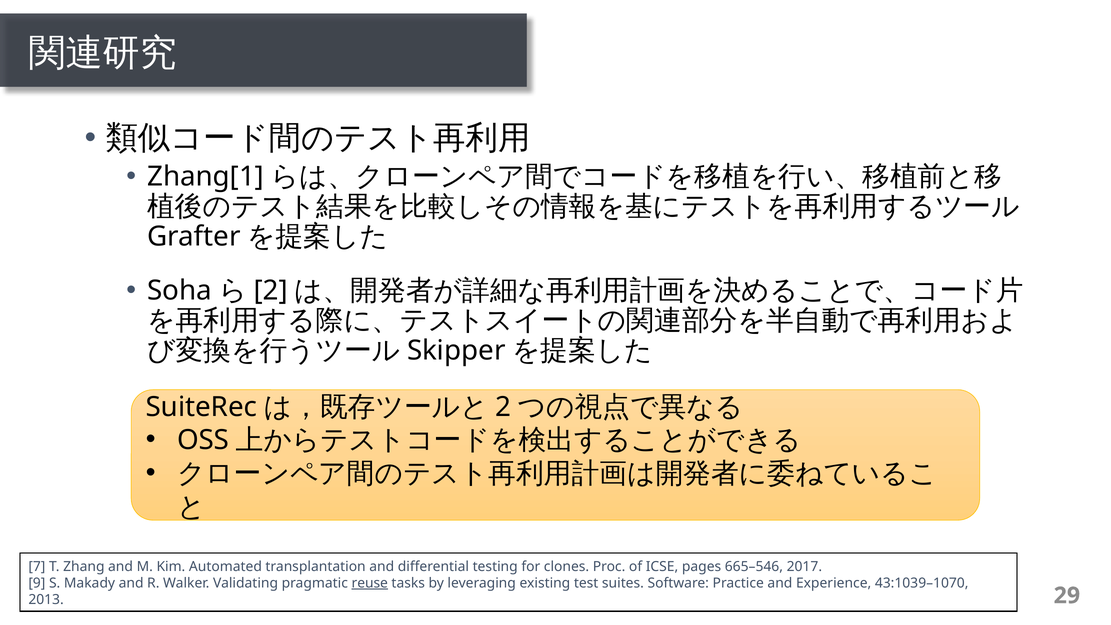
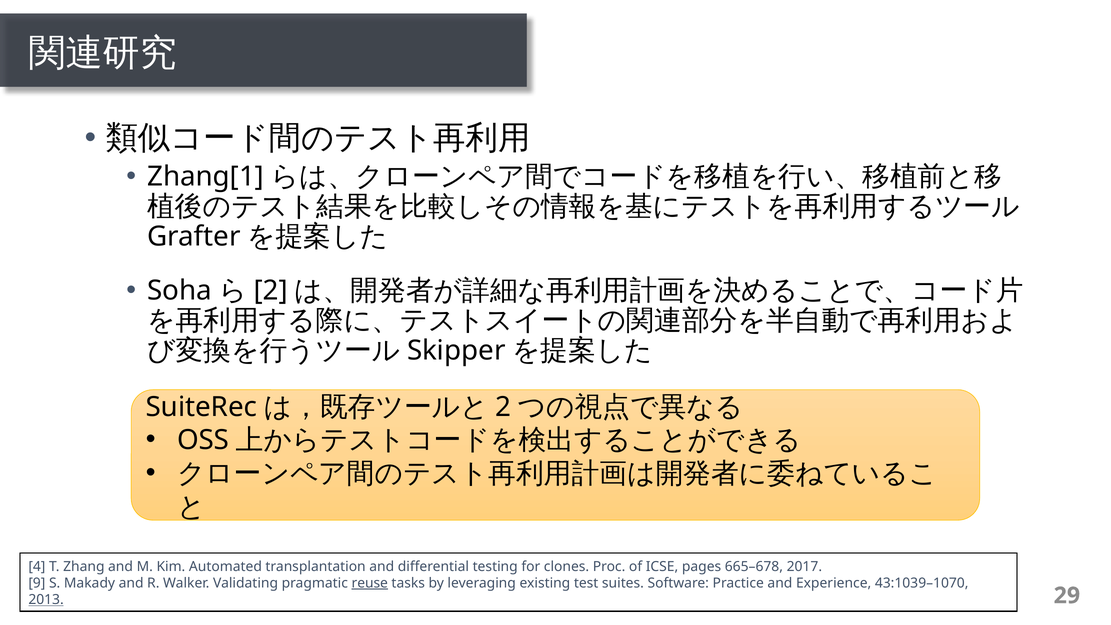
7: 7 -> 4
665–546: 665–546 -> 665–678
2013 underline: none -> present
